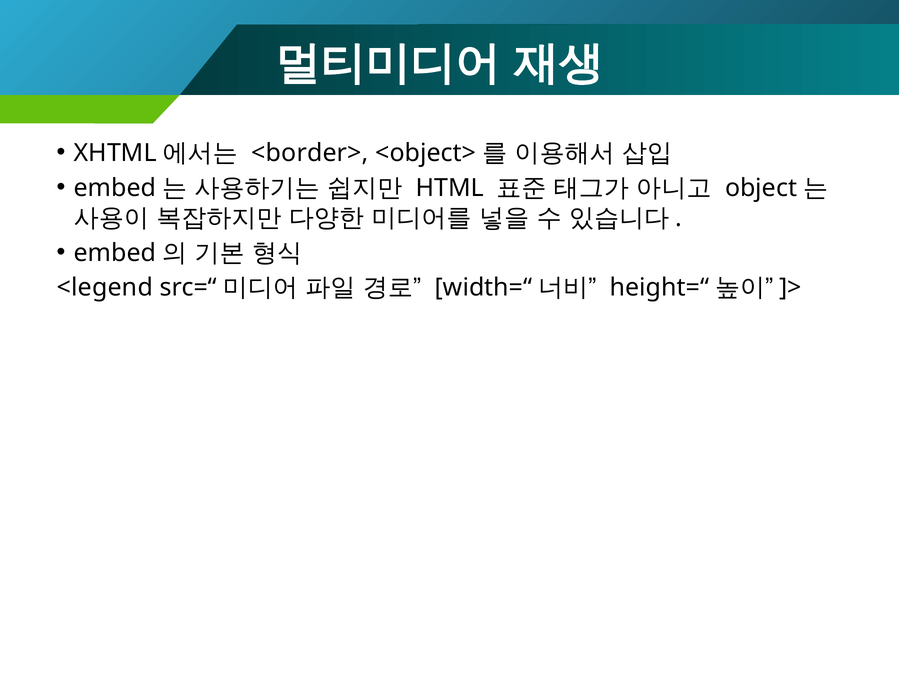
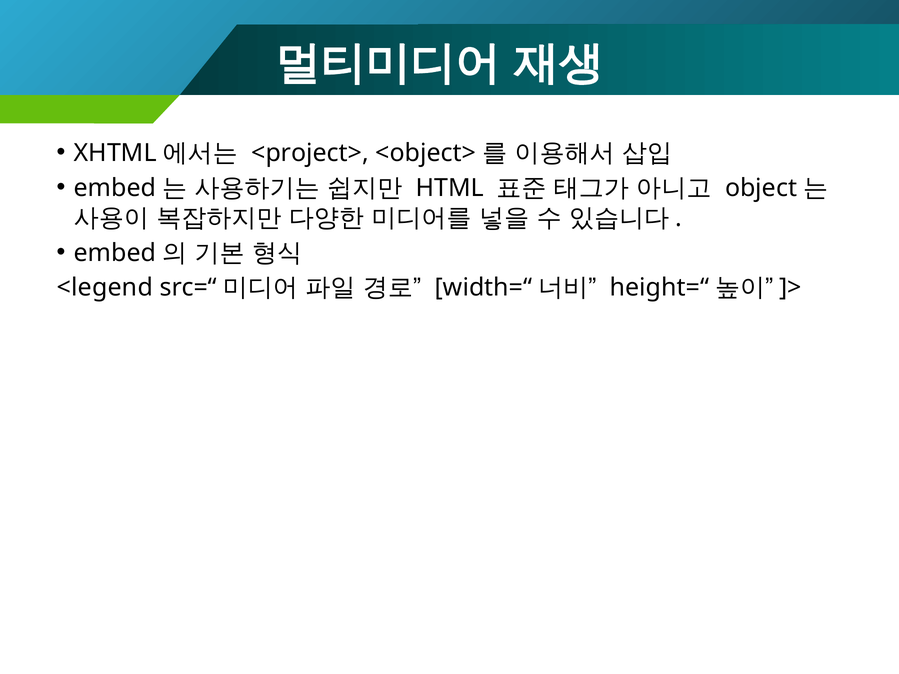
<border>: <border> -> <project>
